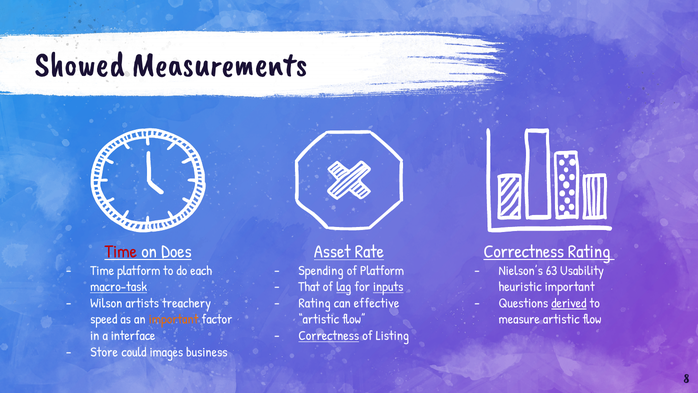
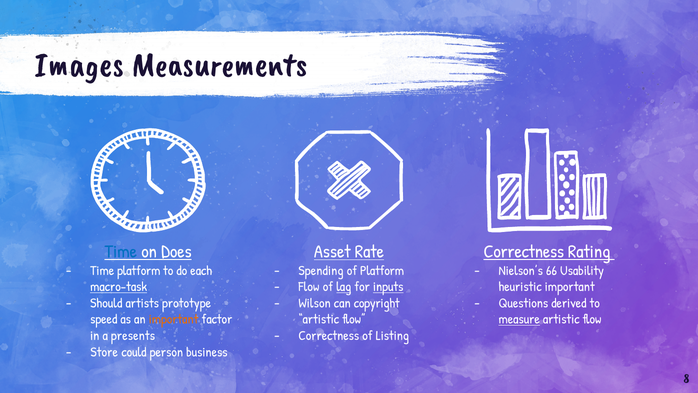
Showed: Showed -> Images
Time at (121, 251) colour: red -> blue
63: 63 -> 66
That at (309, 287): That -> Flow
Wilson: Wilson -> Should
treachery: treachery -> prototype
Rating at (315, 303): Rating -> Wilson
effective: effective -> copyright
derived underline: present -> none
measure underline: none -> present
Correctness at (329, 336) underline: present -> none
interface: interface -> presents
images: images -> person
